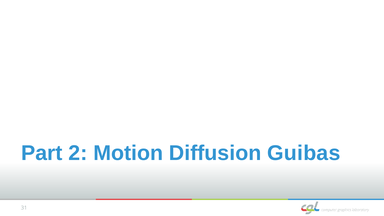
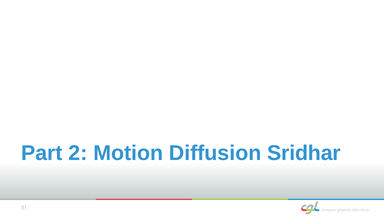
Guibas: Guibas -> Sridhar
